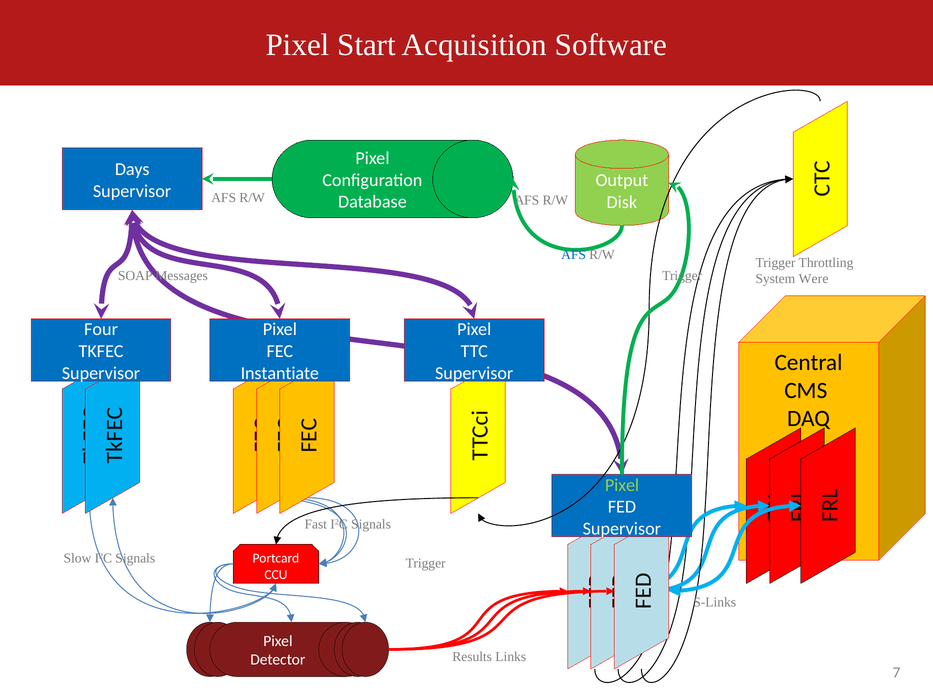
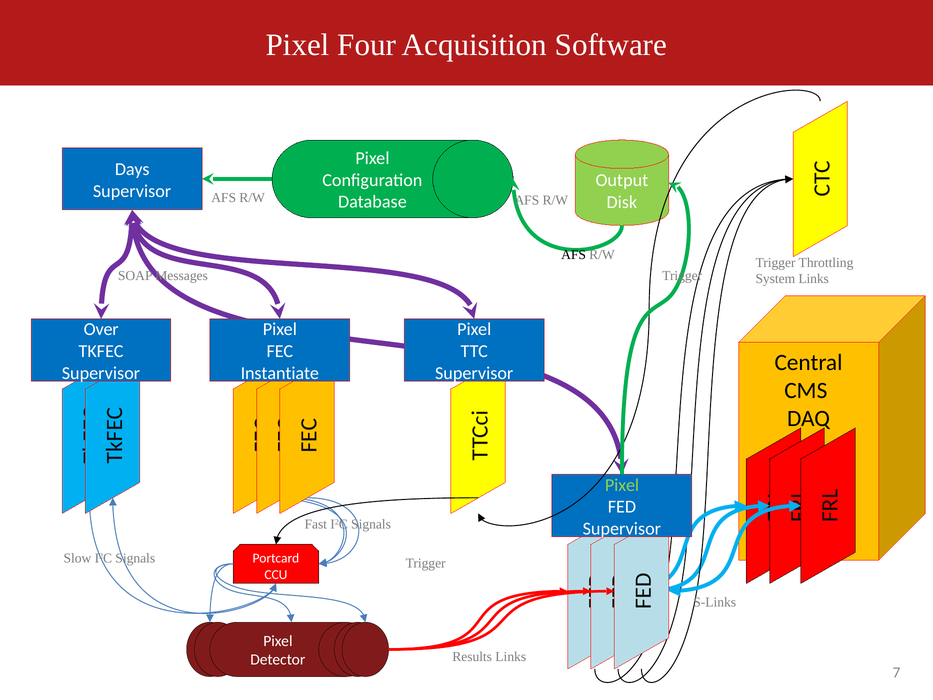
Start: Start -> Four
AFS at (574, 255) colour: blue -> black
System Were: Were -> Links
Four: Four -> Over
